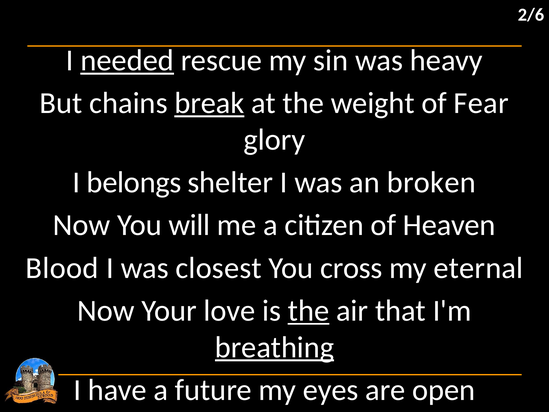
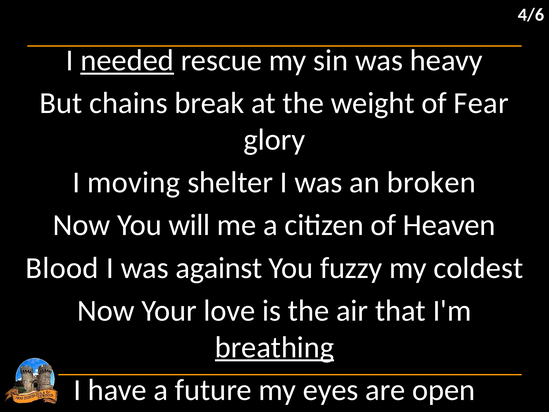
2/6: 2/6 -> 4/6
break underline: present -> none
belongs: belongs -> moving
closest: closest -> against
cross: cross -> fuzzy
eternal: eternal -> coldest
the at (308, 310) underline: present -> none
